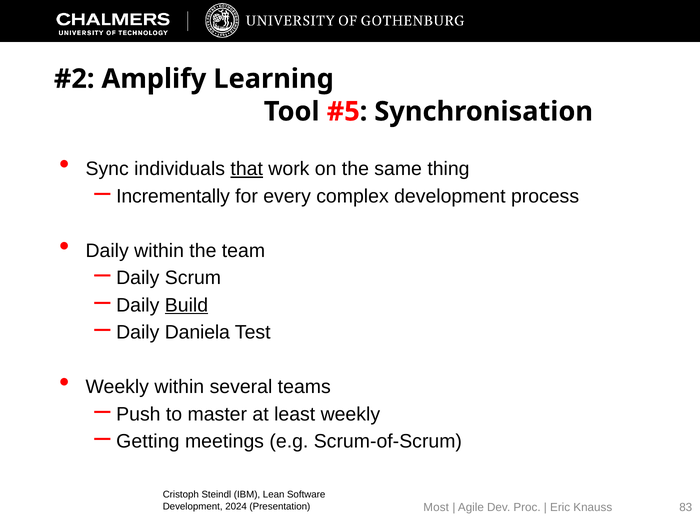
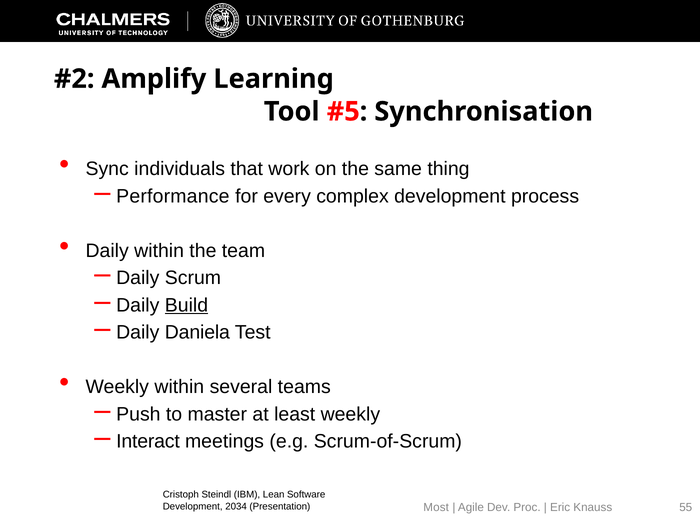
that underline: present -> none
Incrementally: Incrementally -> Performance
Getting: Getting -> Interact
2024: 2024 -> 2034
83: 83 -> 55
